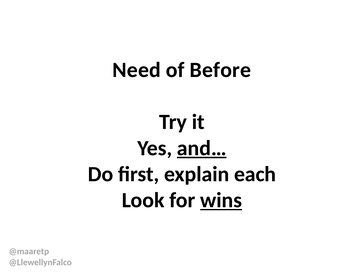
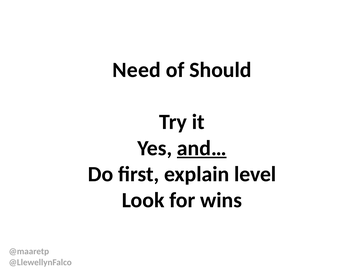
Before: Before -> Should
each: each -> level
wins underline: present -> none
